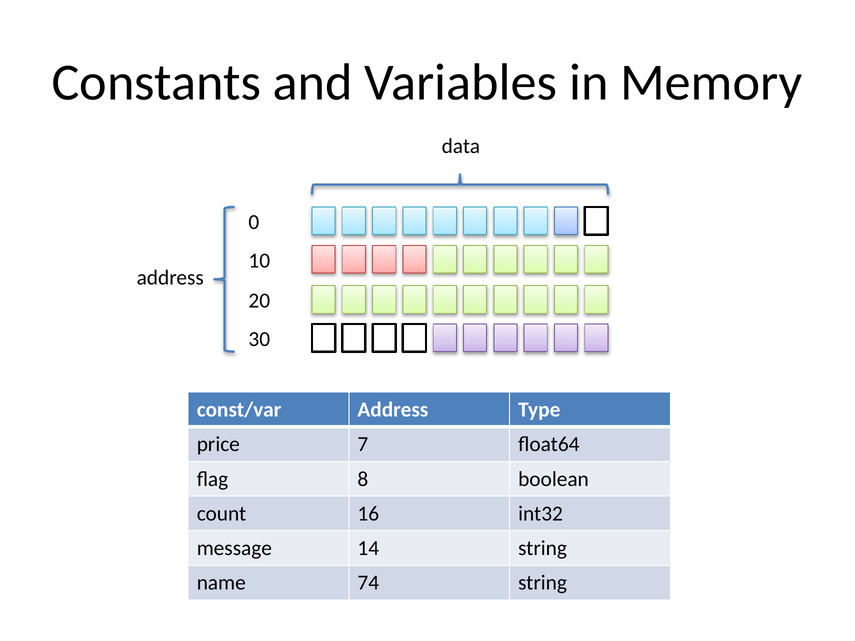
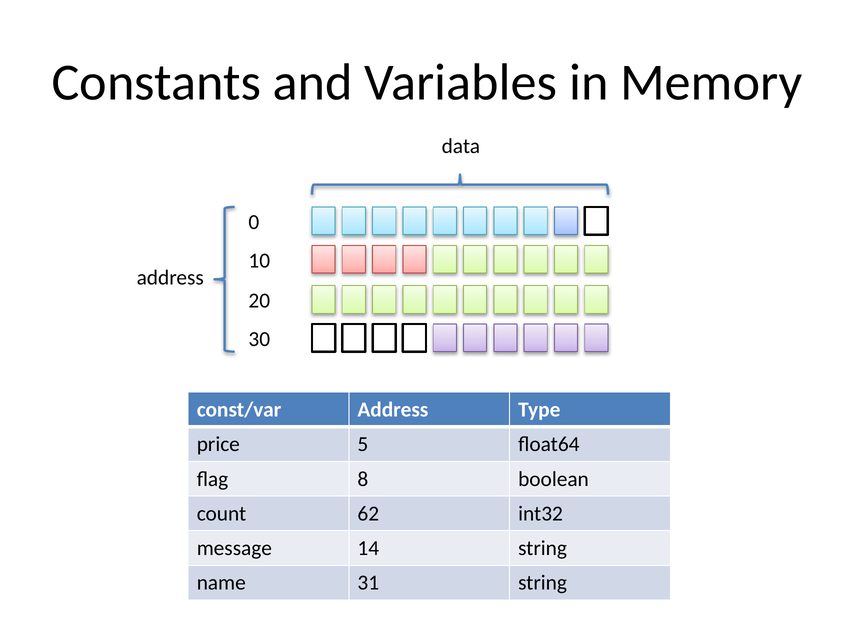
7: 7 -> 5
16: 16 -> 62
74: 74 -> 31
